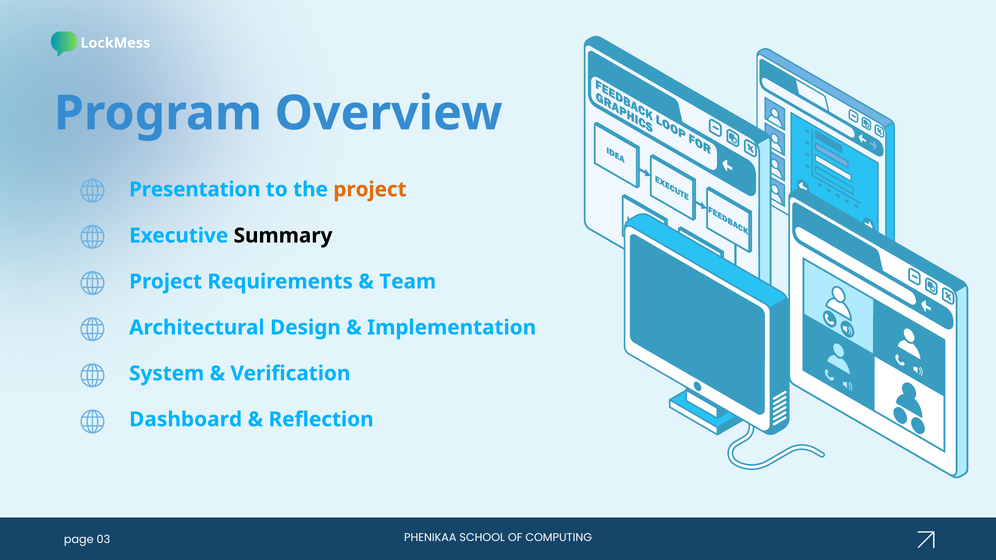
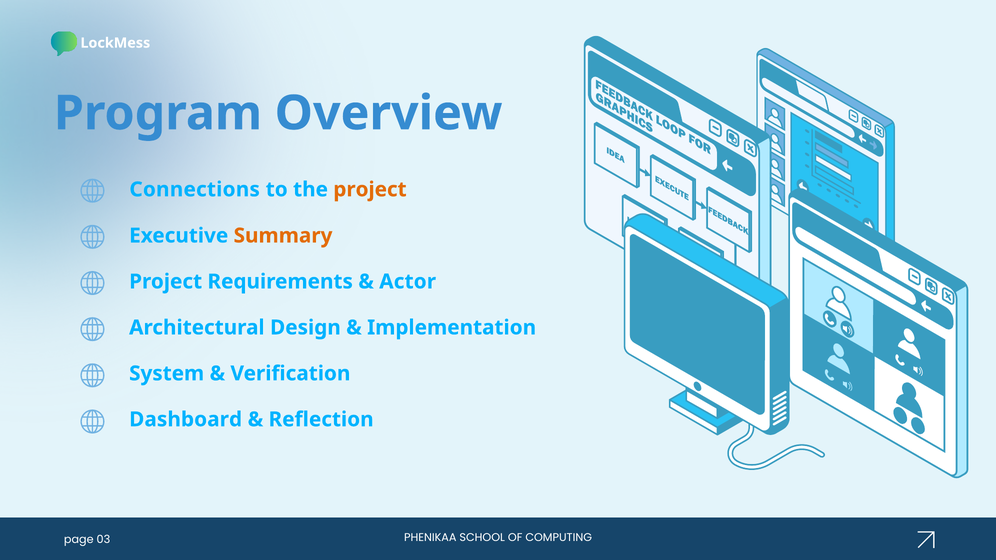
Presentation: Presentation -> Connections
Summary colour: black -> orange
Team: Team -> Actor
